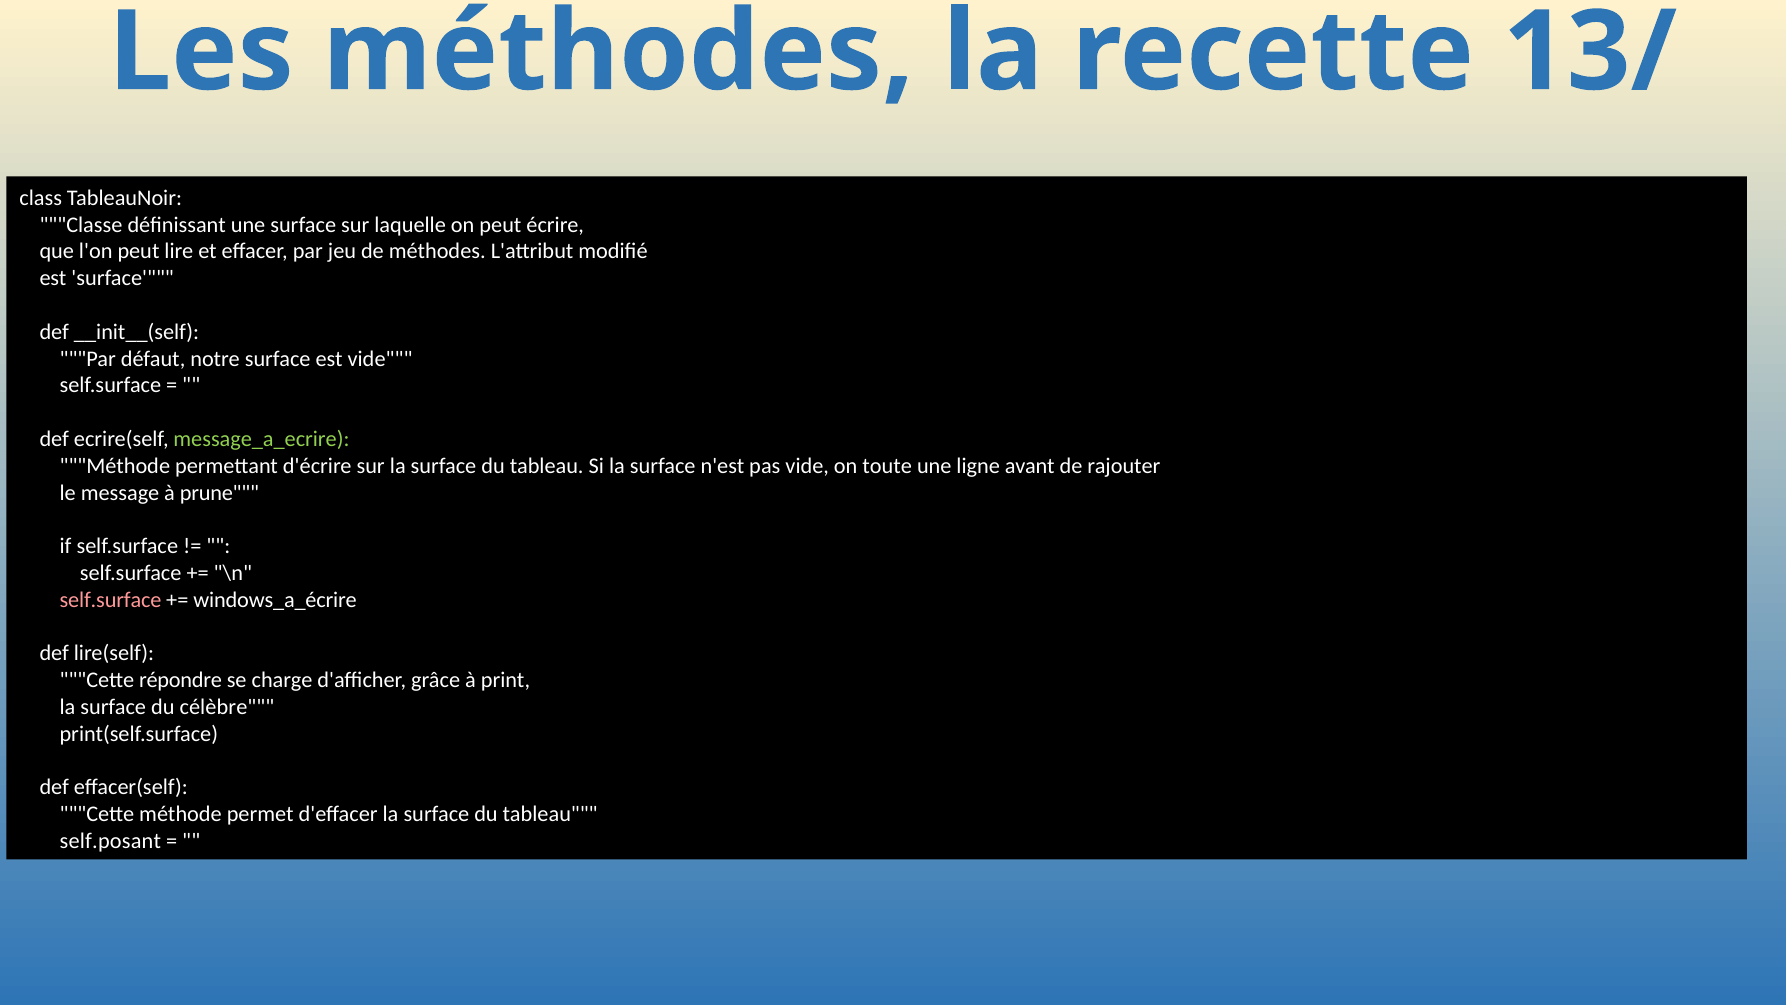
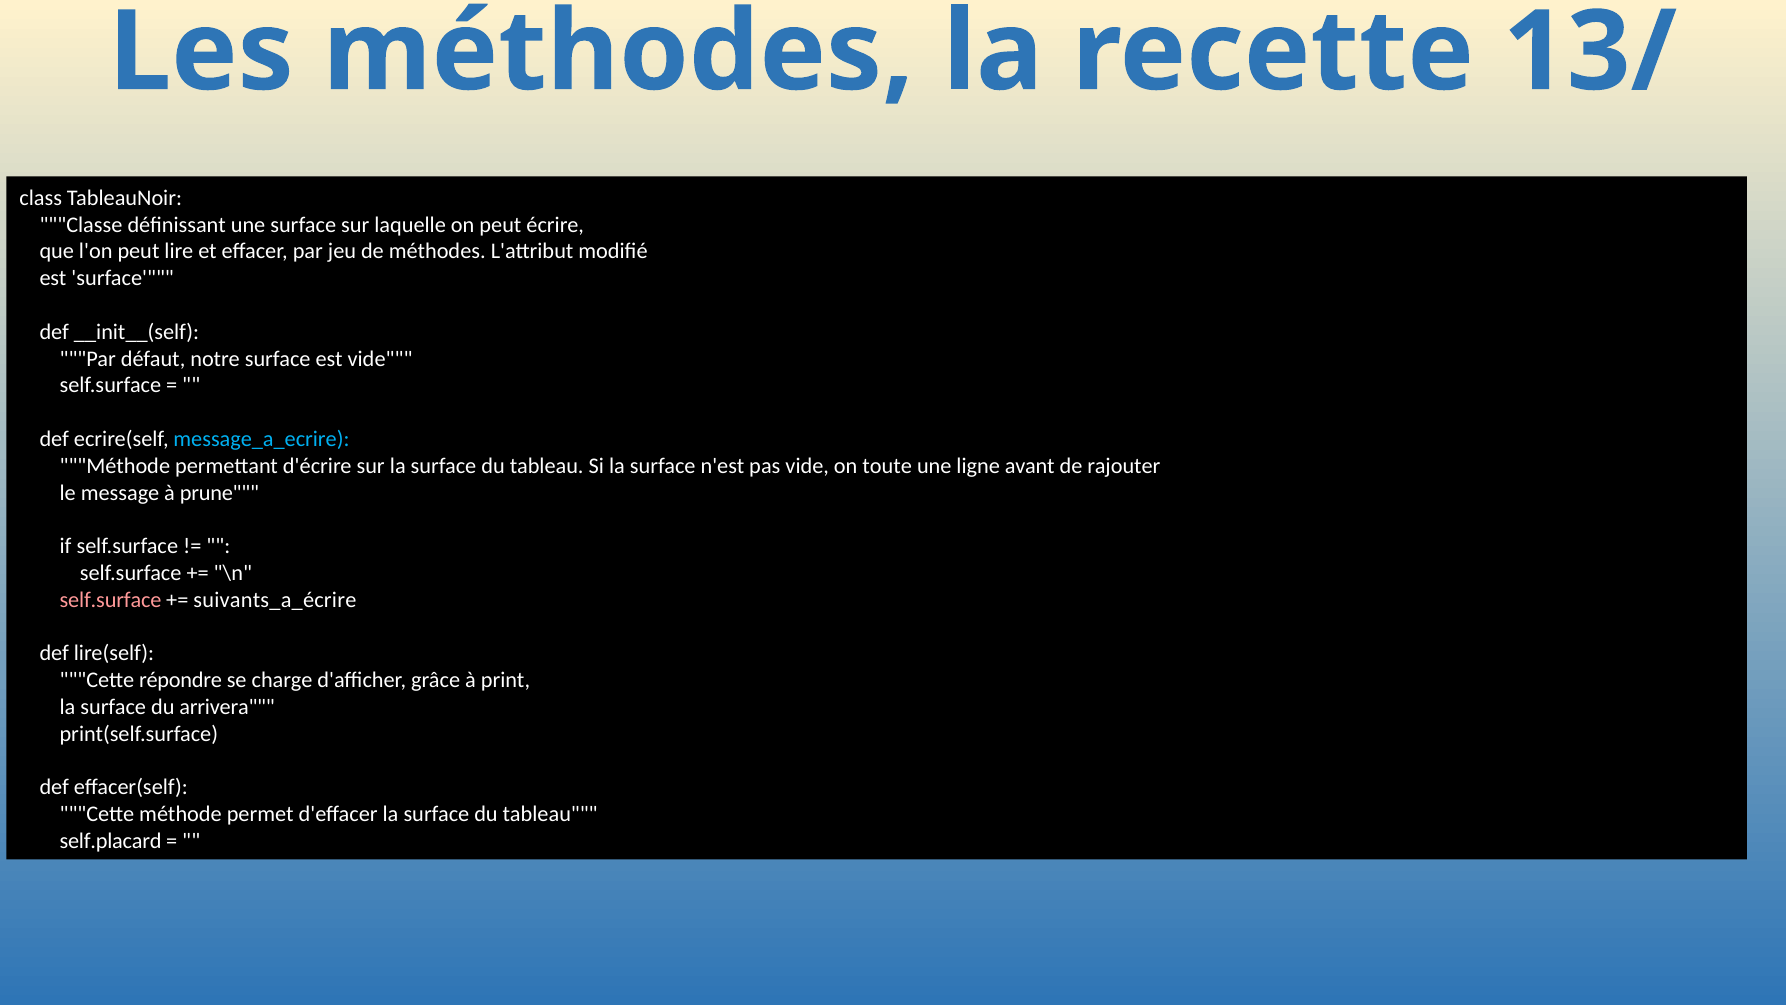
message_a_ecrire colour: light green -> light blue
windows_a_écrire: windows_a_écrire -> suivants_a_écrire
célèbre: célèbre -> arrivera
self.posant: self.posant -> self.placard
